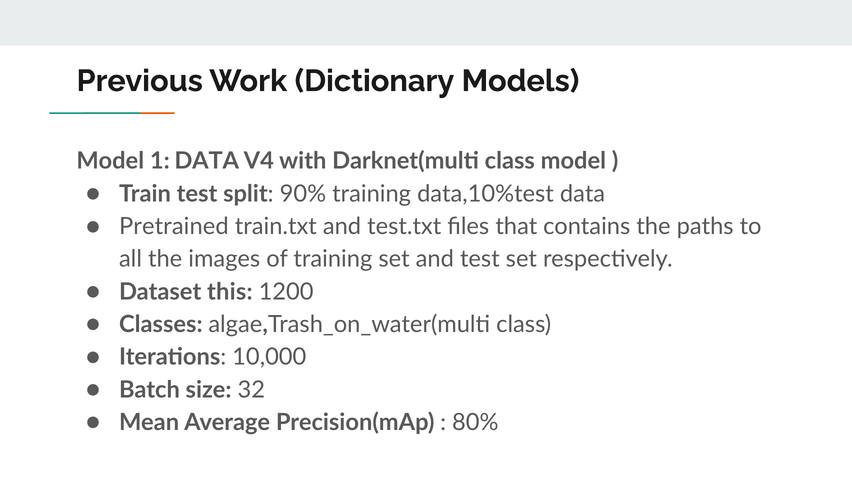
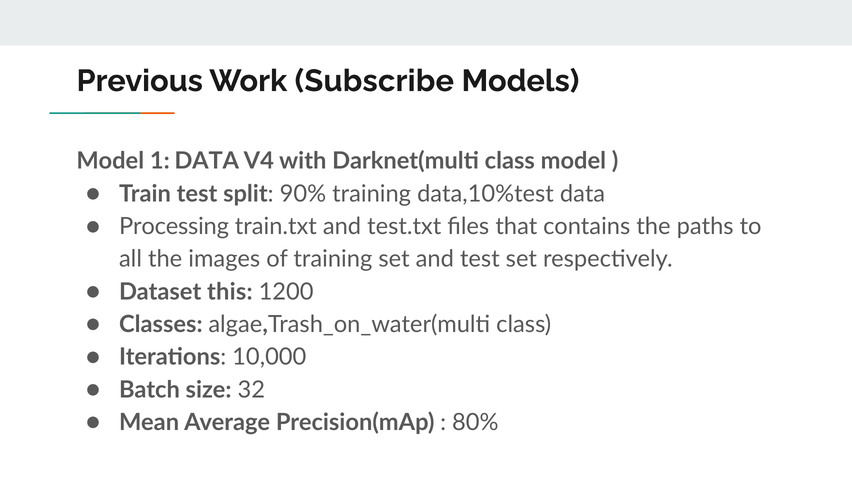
Dictionary: Dictionary -> Subscribe
Pretrained: Pretrained -> Processing
